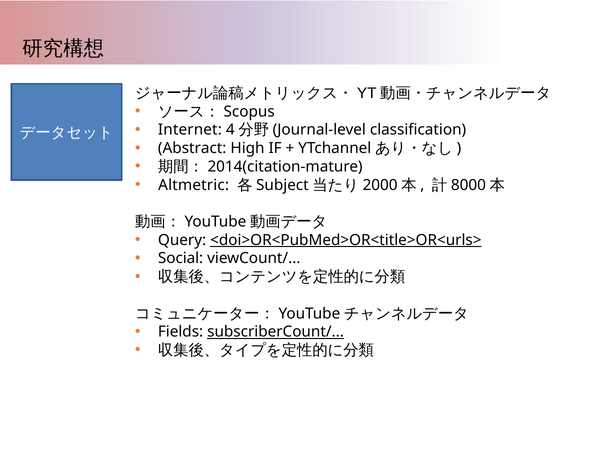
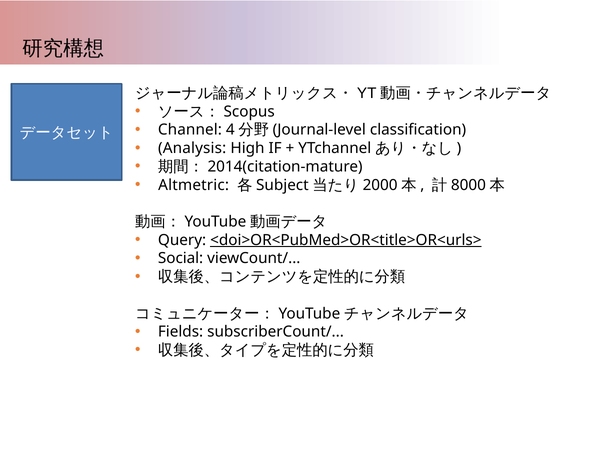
Internet: Internet -> Channel
Abstract: Abstract -> Analysis
subscriberCount/ underline: present -> none
